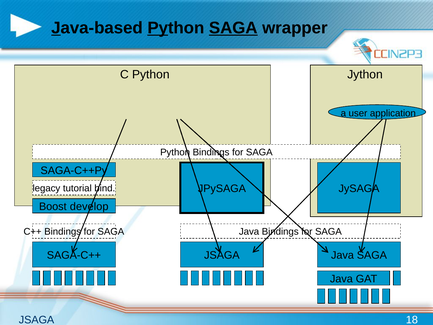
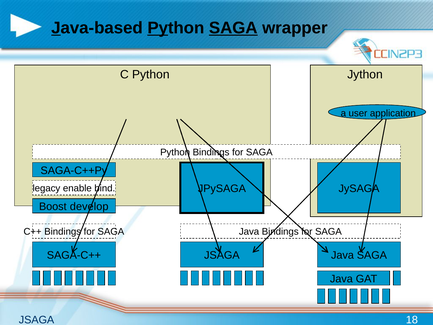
tutorial: tutorial -> enable
